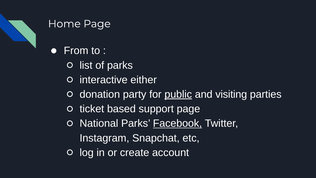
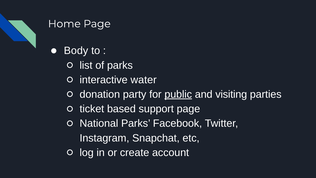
From: From -> Body
either: either -> water
Facebook underline: present -> none
